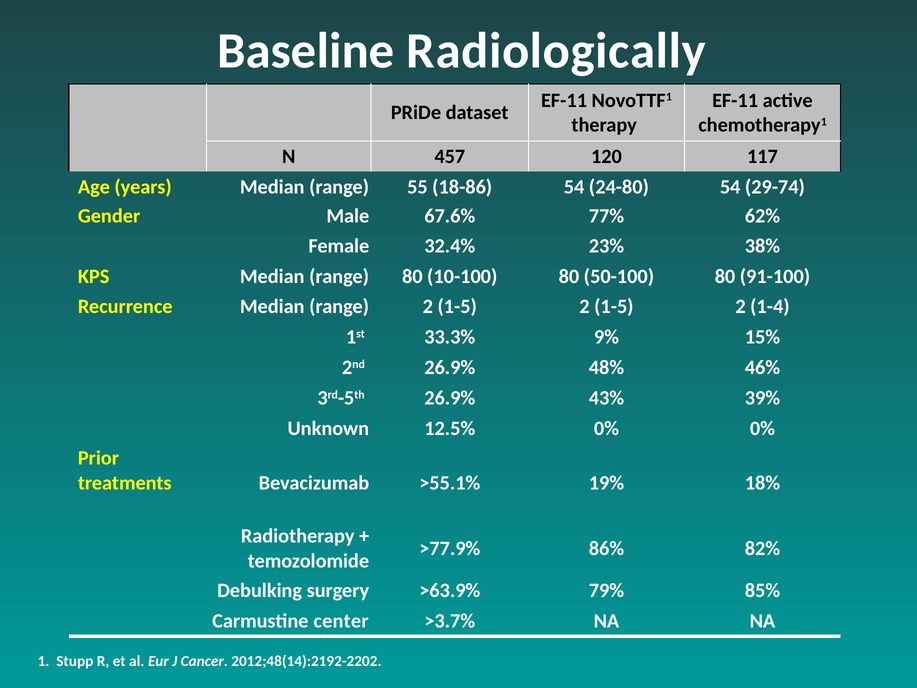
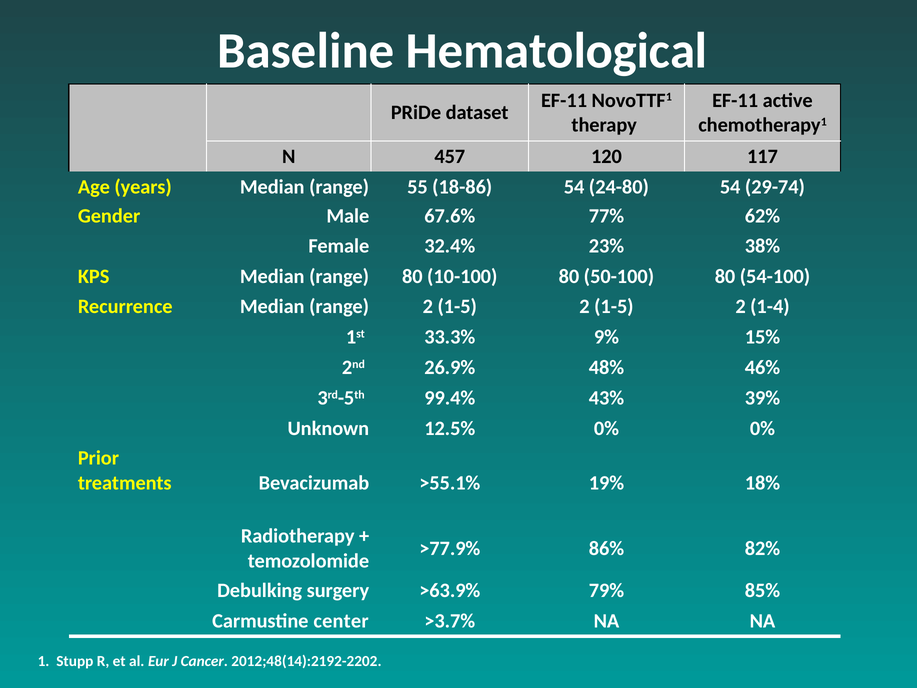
Radiologically: Radiologically -> Hematological
91-100: 91-100 -> 54-100
3rd-5th 26.9%: 26.9% -> 99.4%
